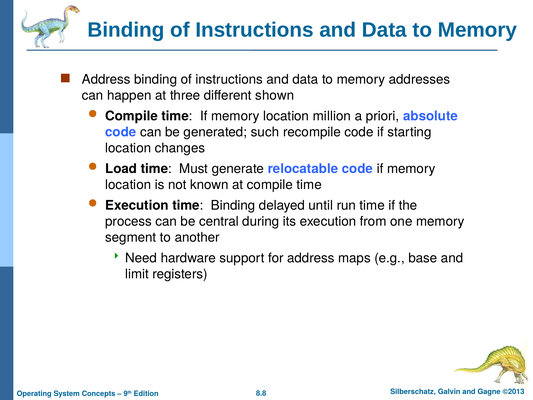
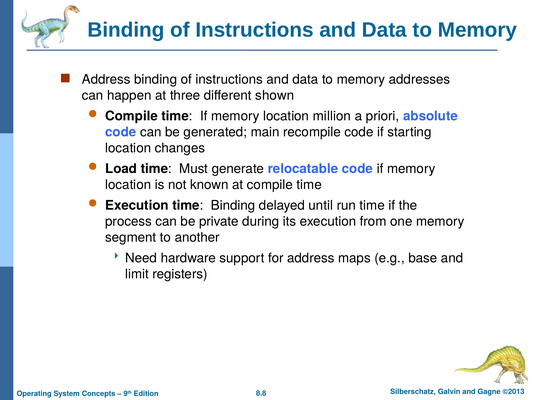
such: such -> main
central: central -> private
